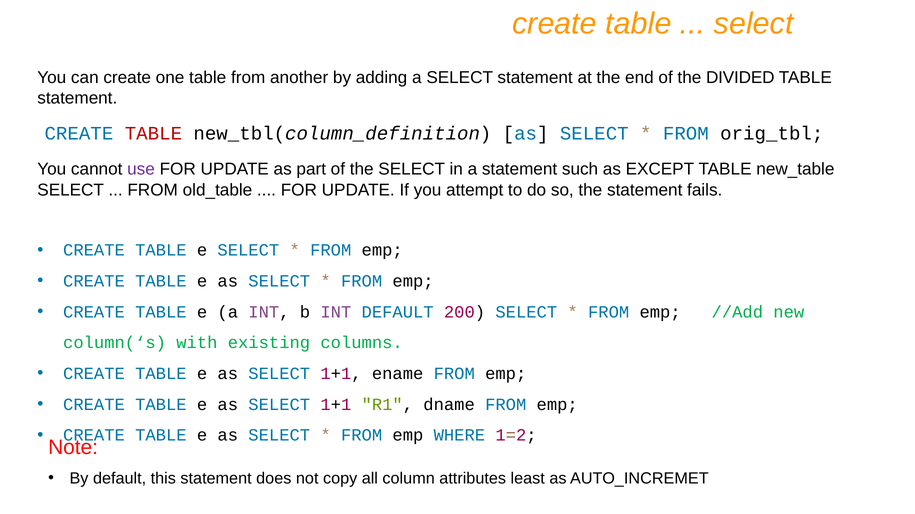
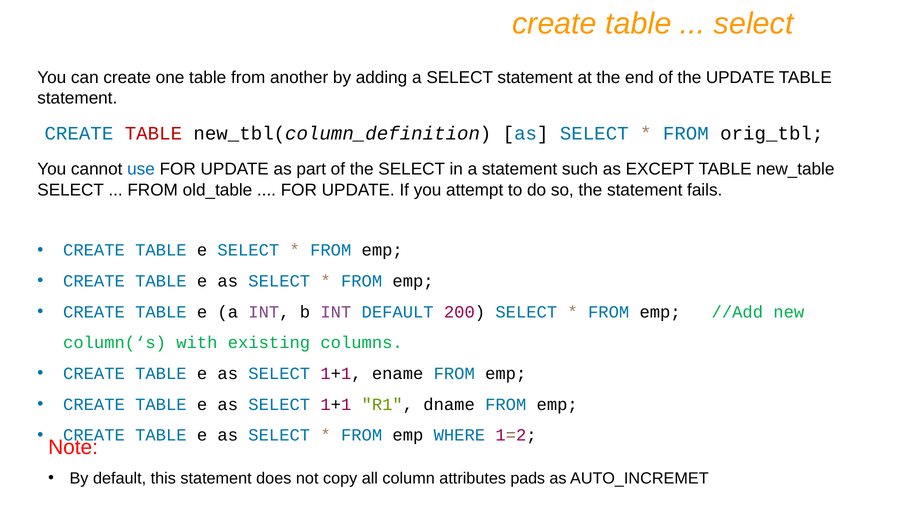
the DIVIDED: DIVIDED -> UPDATE
use colour: purple -> blue
least: least -> pads
